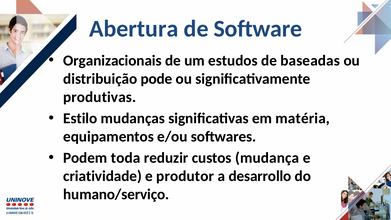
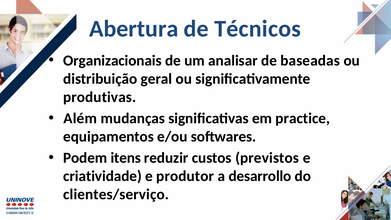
Software: Software -> Técnicos
estudos: estudos -> analisar
pode: pode -> geral
Estilo: Estilo -> Além
matéria: matéria -> practice
toda: toda -> itens
mudança: mudança -> previstos
humano/serviço: humano/serviço -> clientes/serviço
